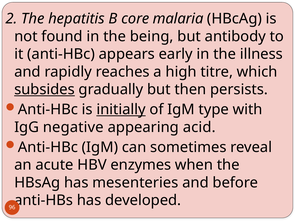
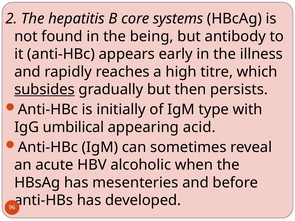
malaria: malaria -> systems
initially underline: present -> none
negative: negative -> umbilical
enzymes: enzymes -> alcoholic
